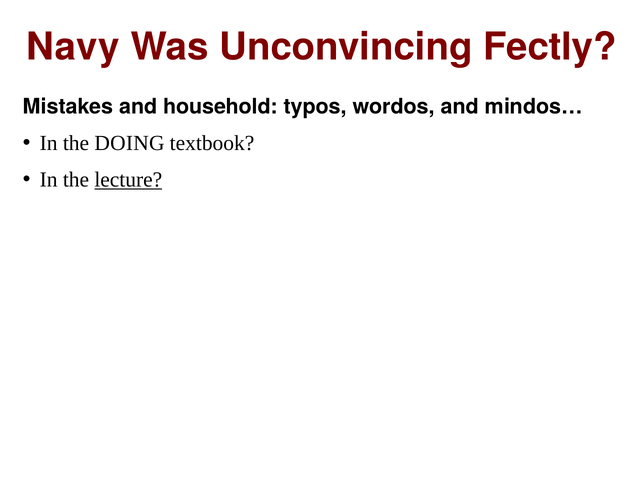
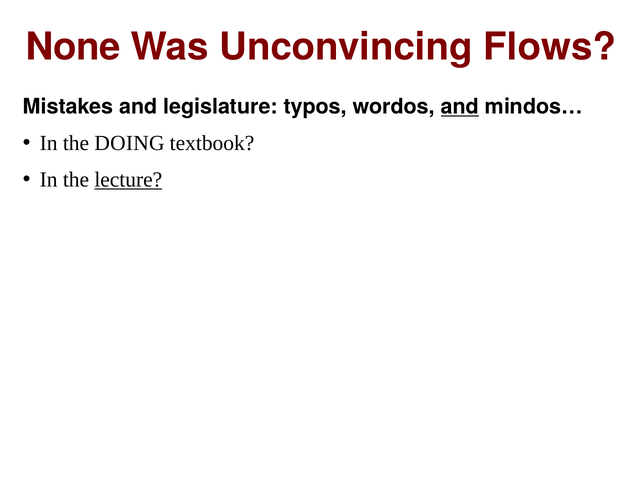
Navy: Navy -> None
Fectly: Fectly -> Flows
household: household -> legislature
and at (460, 107) underline: none -> present
